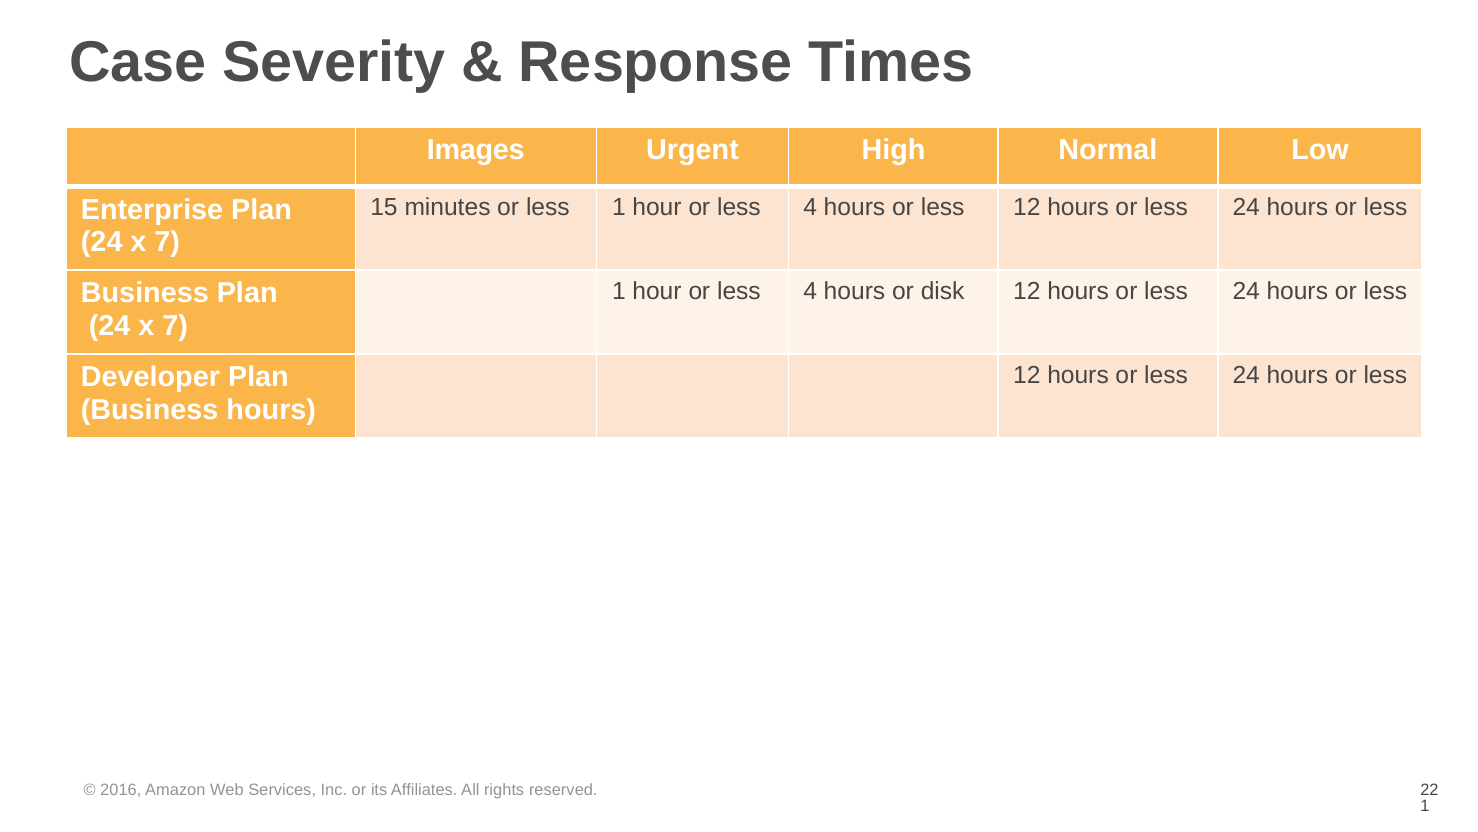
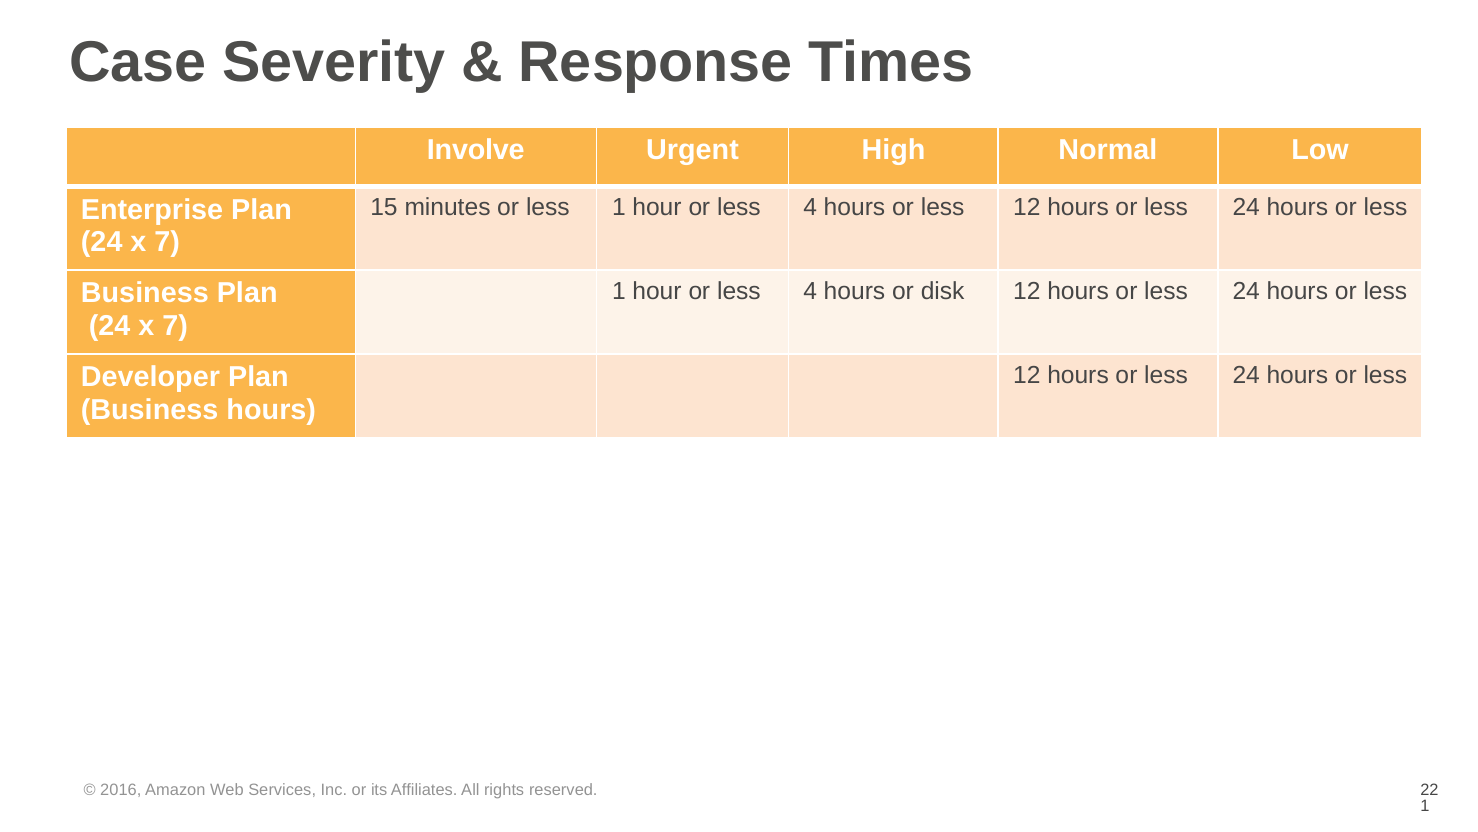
Images: Images -> Involve
